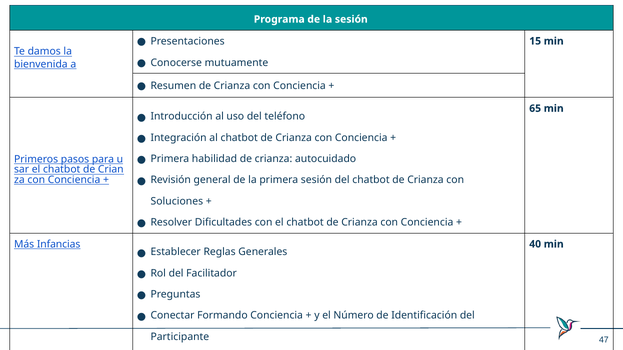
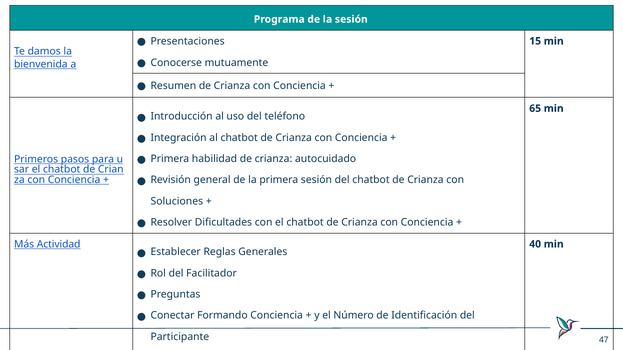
Más Infancias: Infancias -> Actividad
